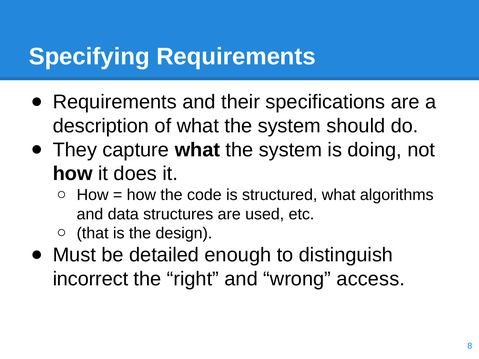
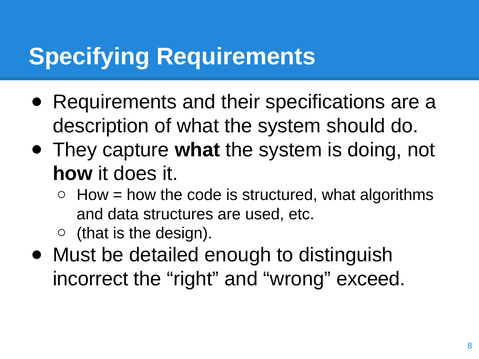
access: access -> exceed
